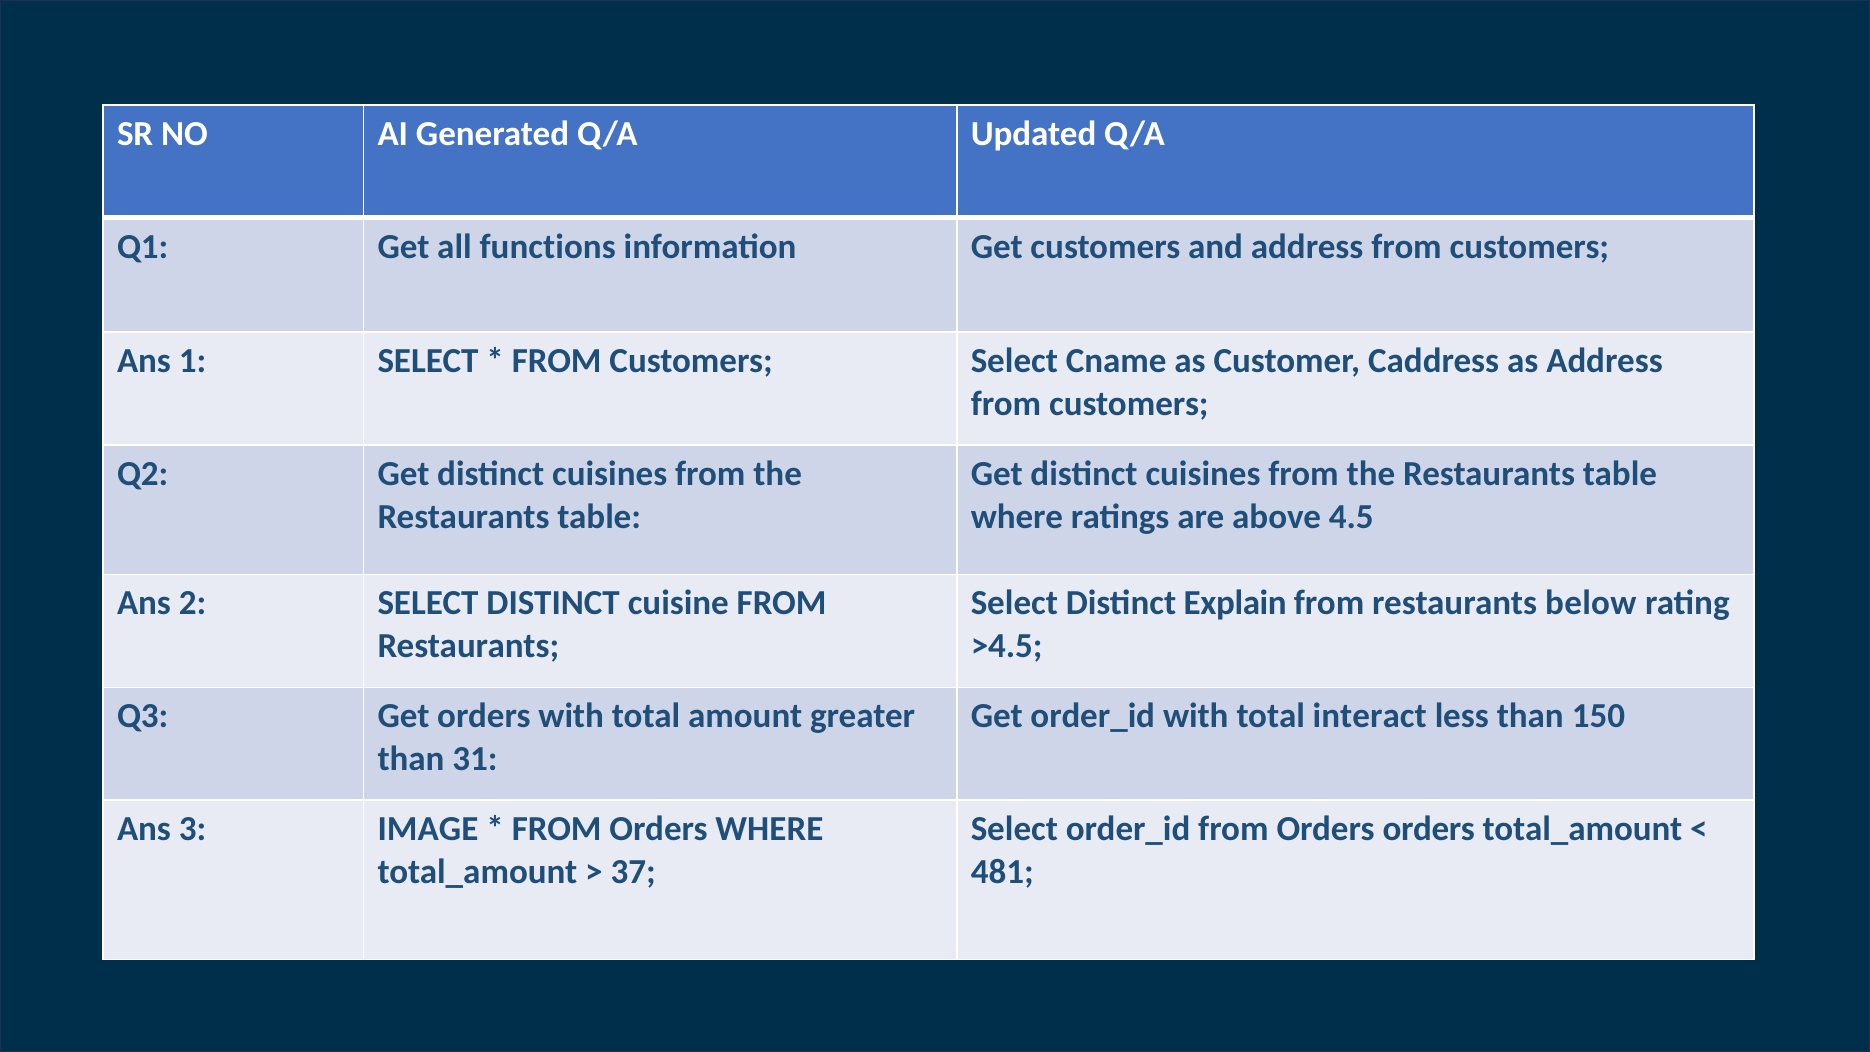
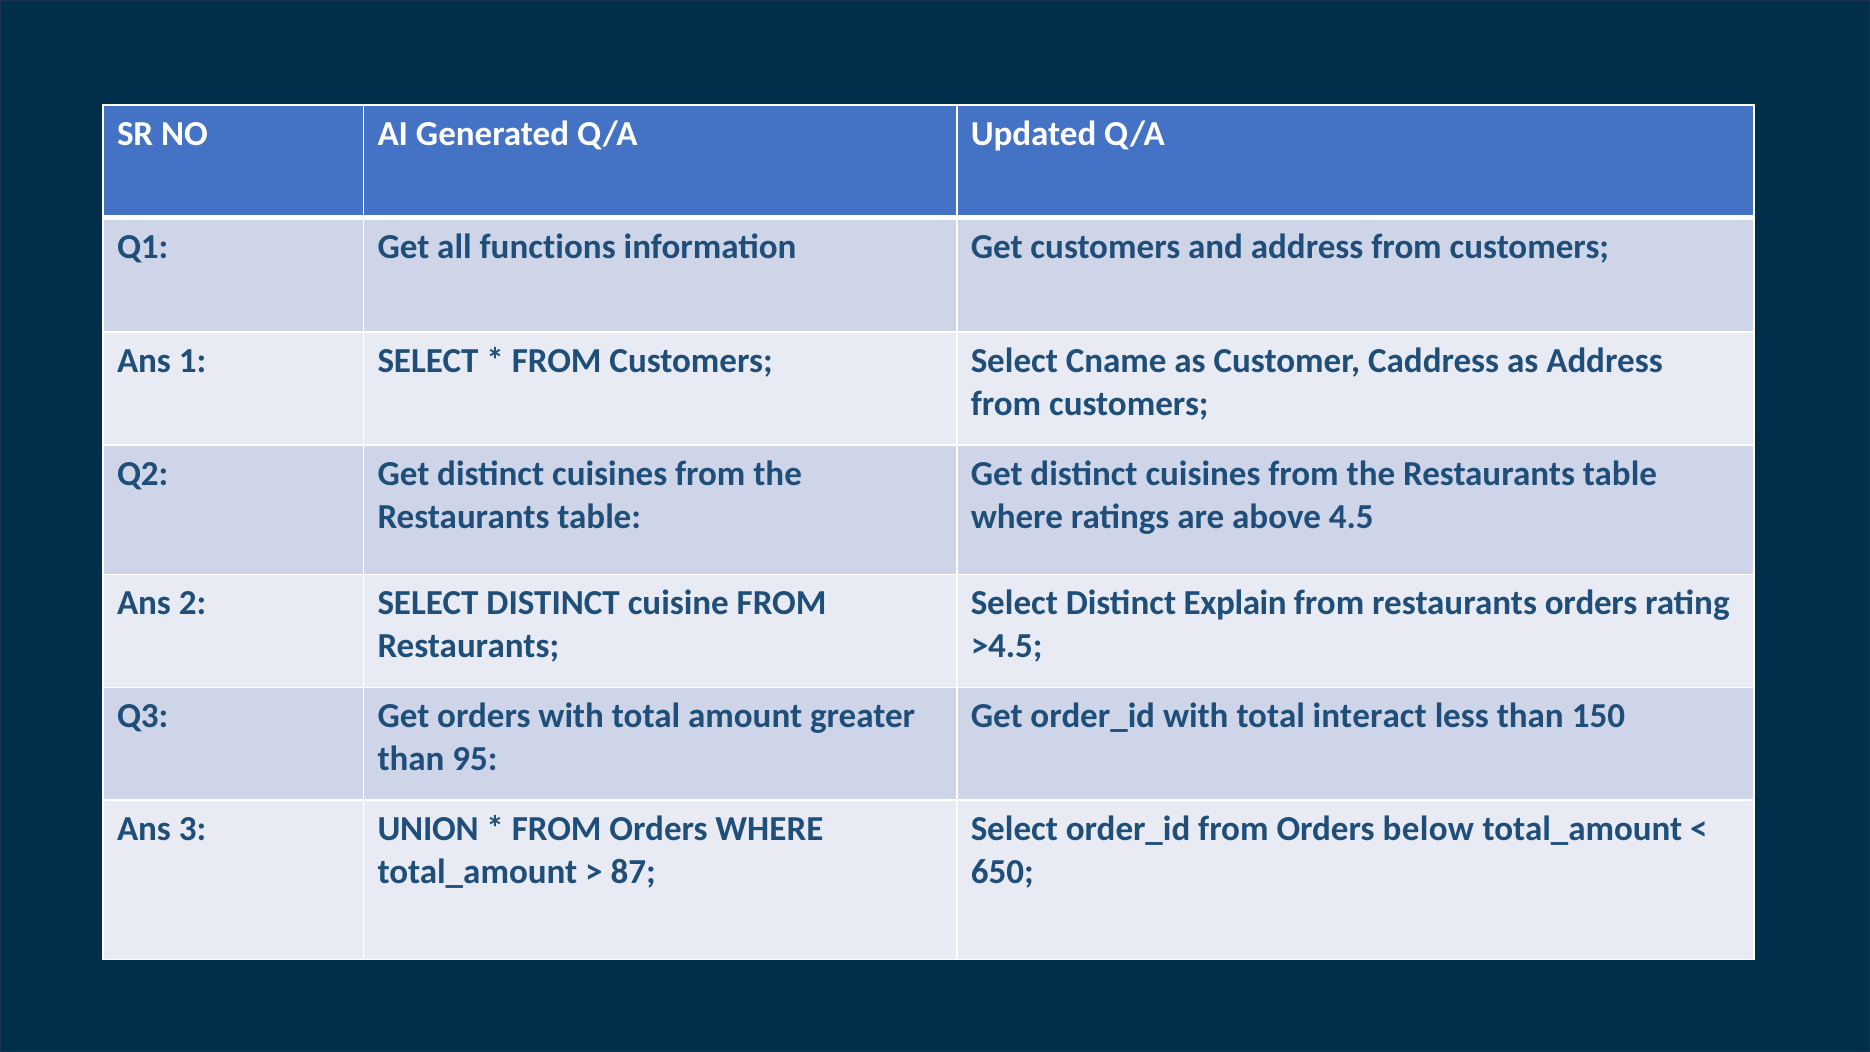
restaurants below: below -> orders
31: 31 -> 95
IMAGE: IMAGE -> UNION
Orders orders: orders -> below
37: 37 -> 87
481: 481 -> 650
